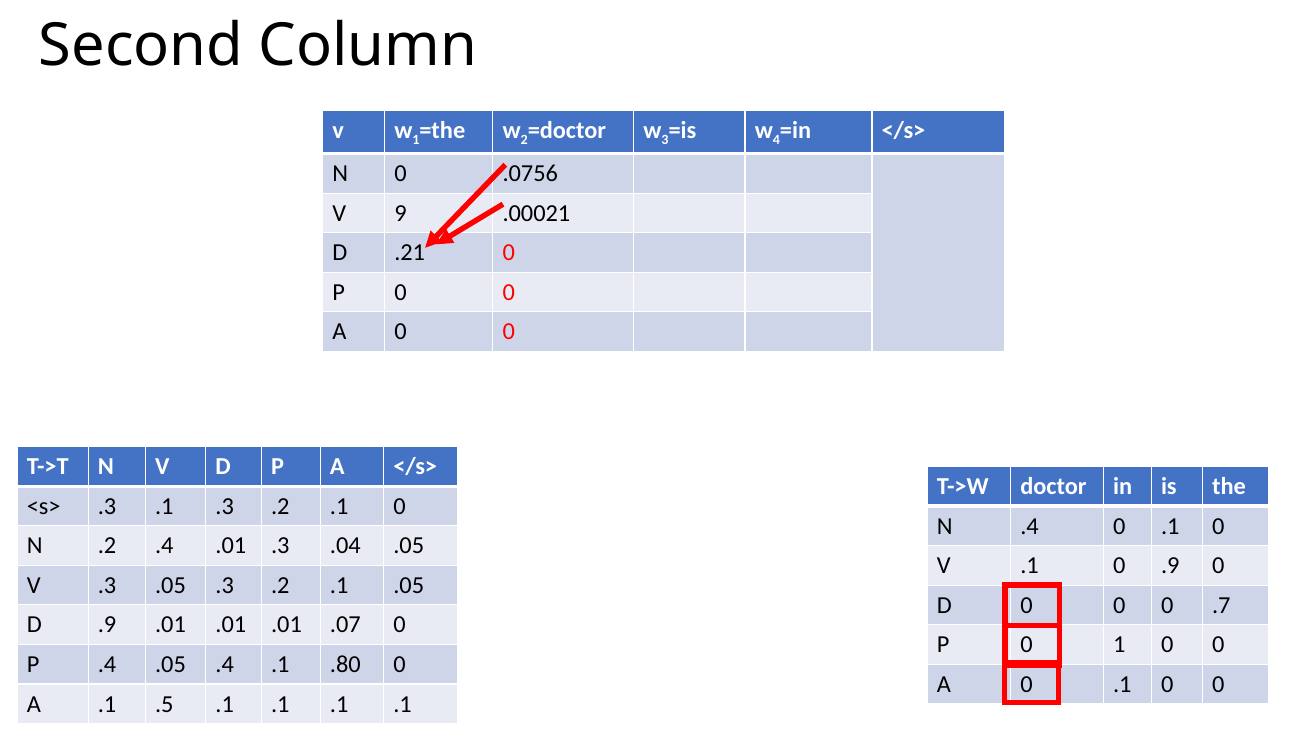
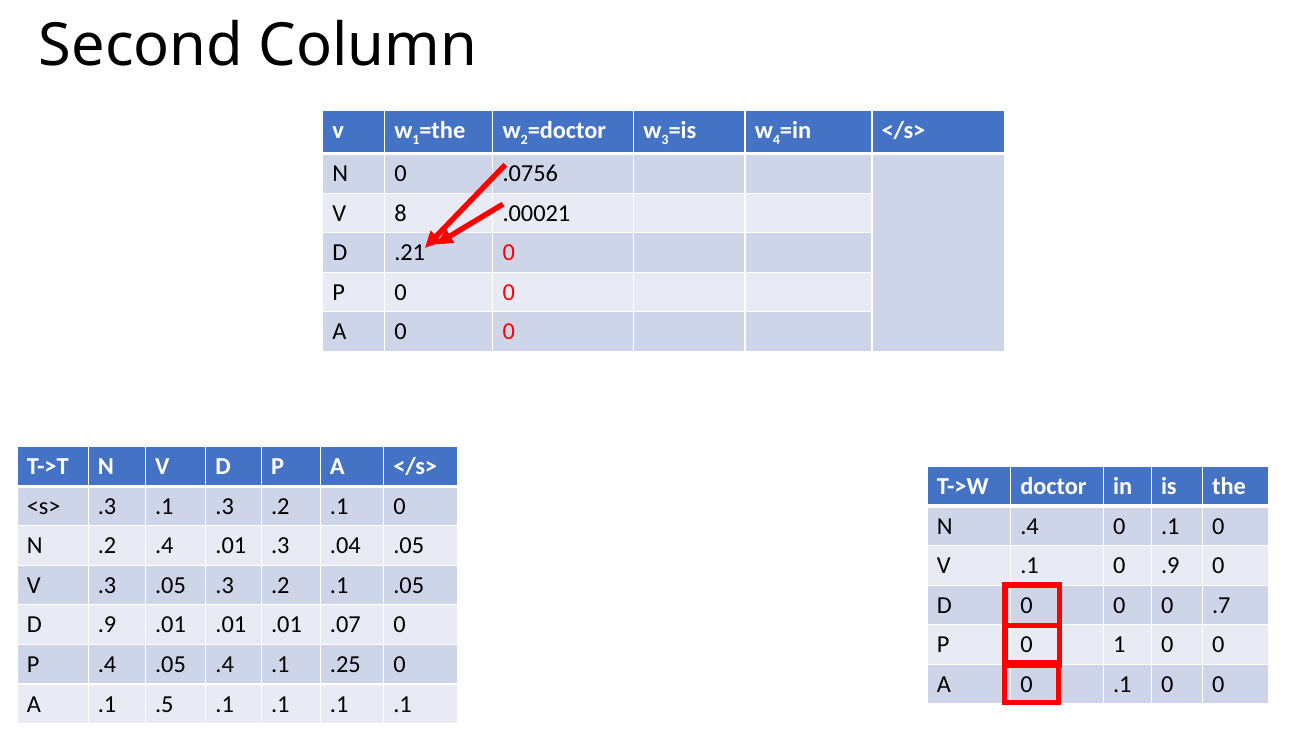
9: 9 -> 8
.80: .80 -> .25
